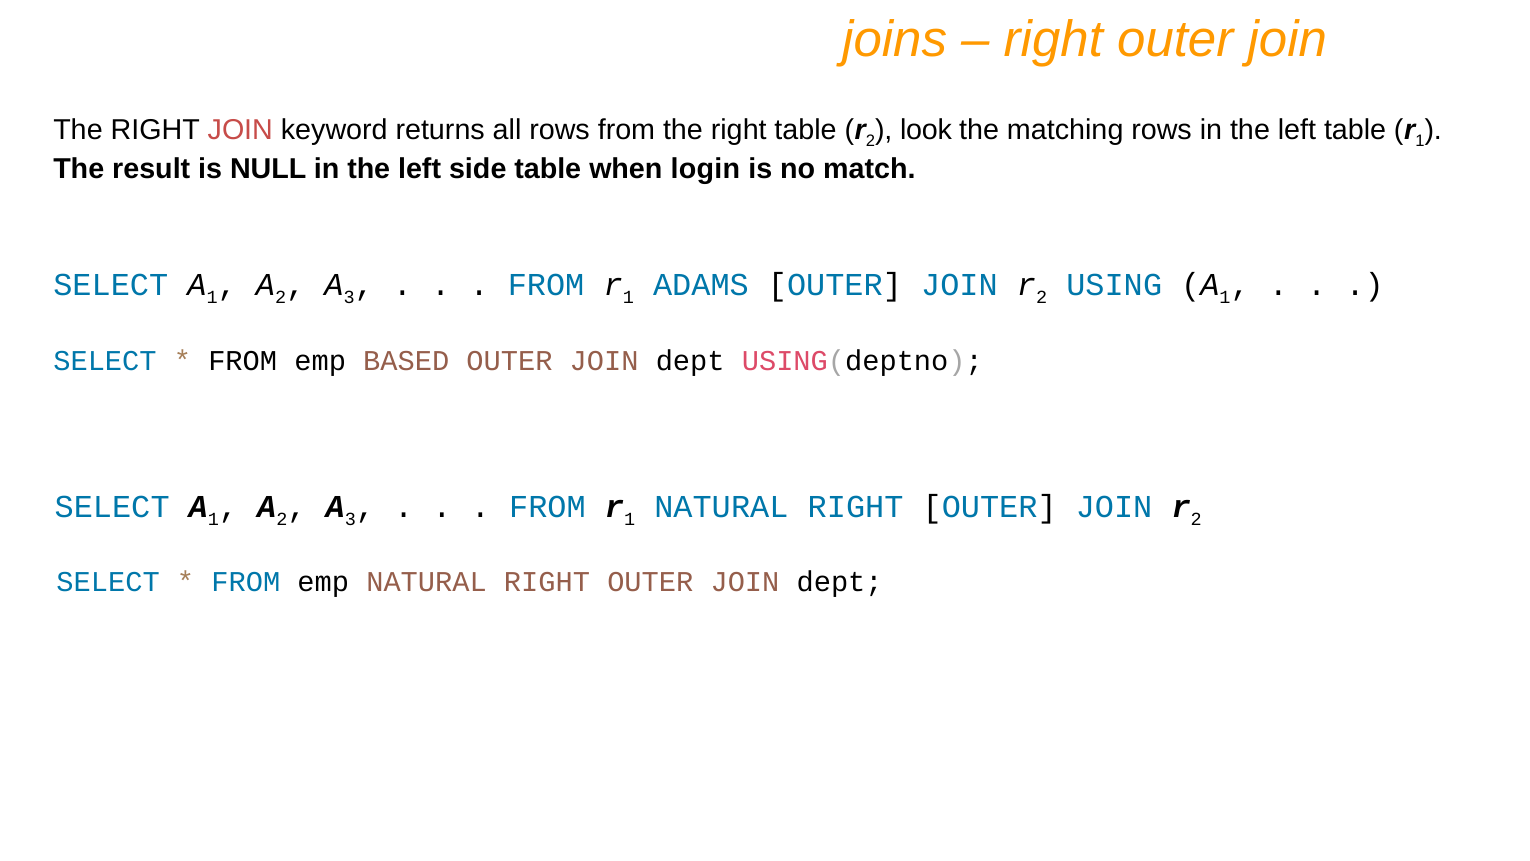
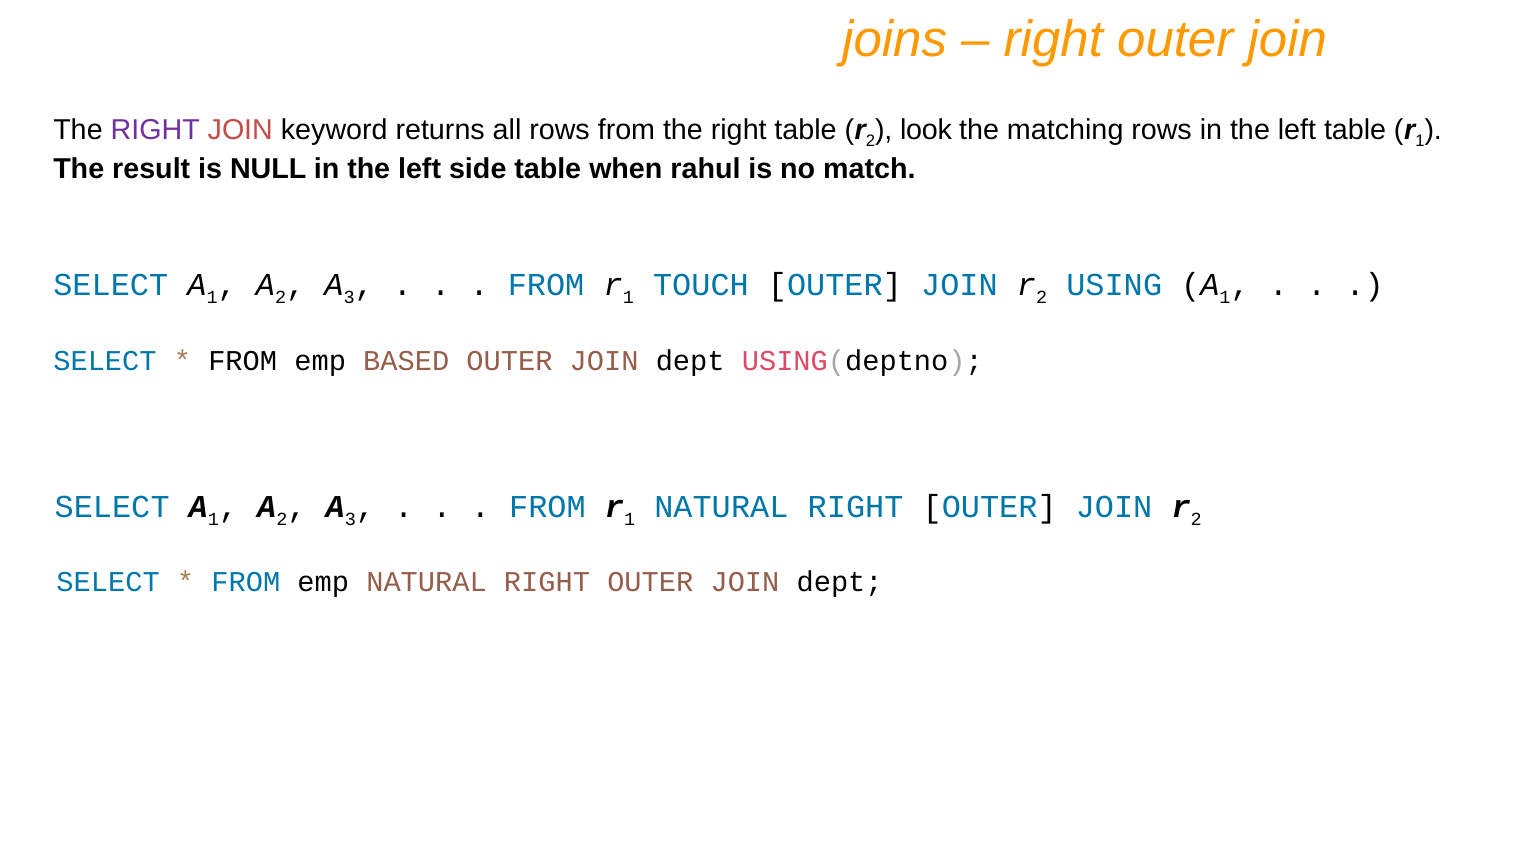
RIGHT at (155, 130) colour: black -> purple
login: login -> rahul
ADAMS: ADAMS -> TOUCH
